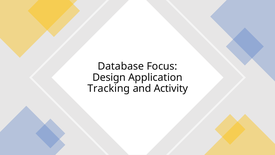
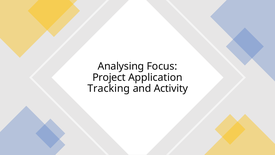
Database: Database -> Analysing
Design: Design -> Project
